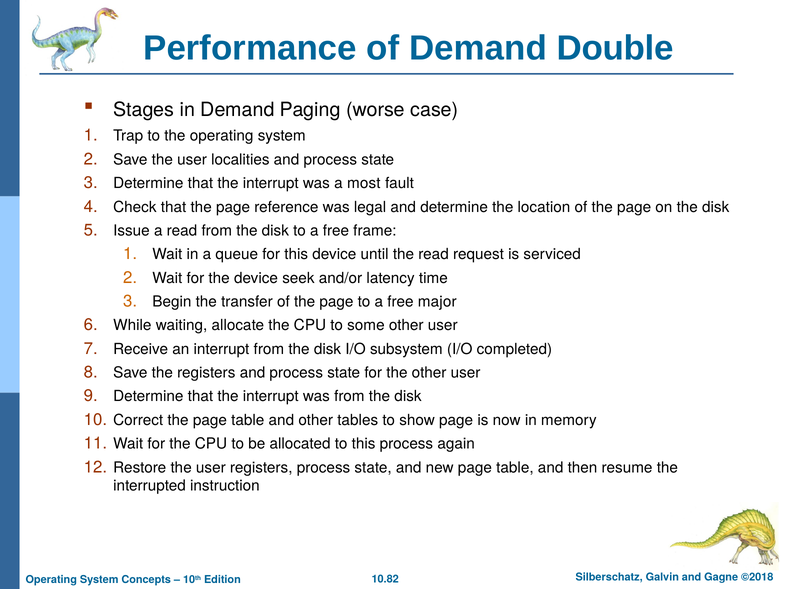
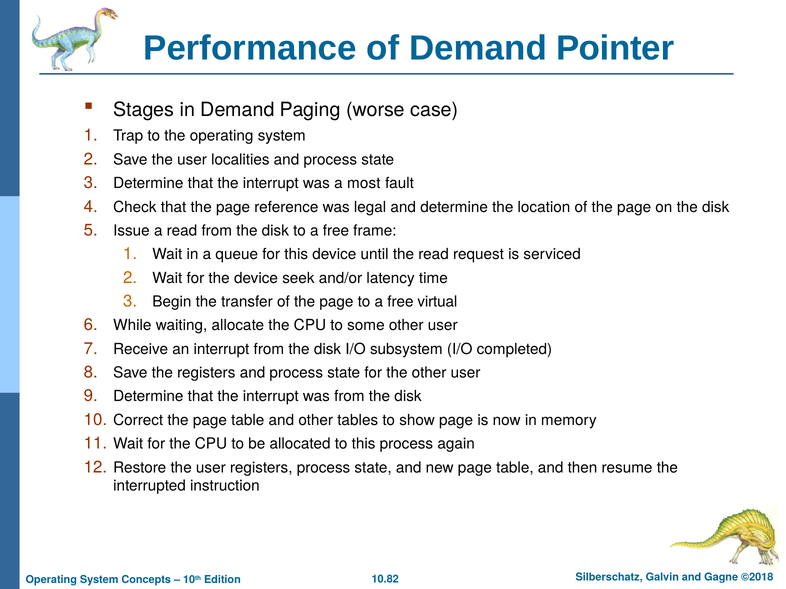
Double: Double -> Pointer
major: major -> virtual
